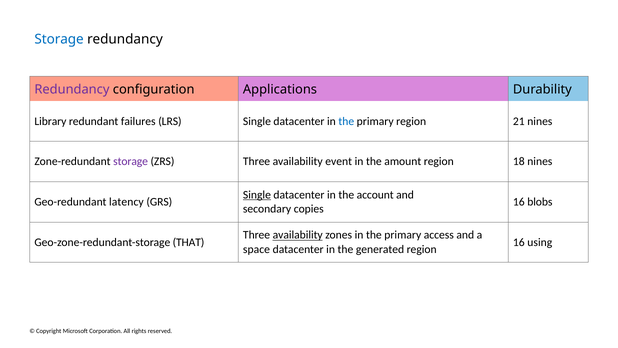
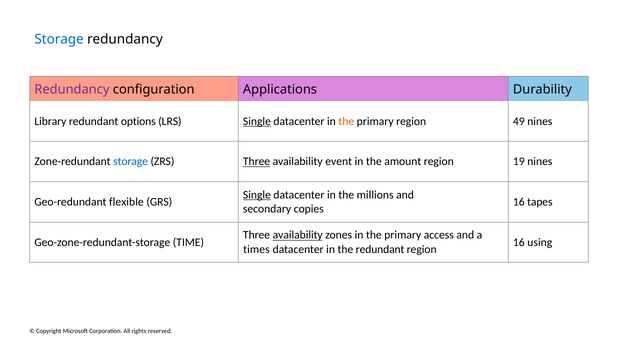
failures: failures -> options
Single at (257, 121) underline: none -> present
the at (346, 121) colour: blue -> orange
21: 21 -> 49
storage at (131, 161) colour: purple -> blue
Three at (257, 161) underline: none -> present
18: 18 -> 19
account: account -> millions
latency: latency -> flexible
blobs: blobs -> tapes
THAT: THAT -> TIME
space: space -> times
the generated: generated -> redundant
